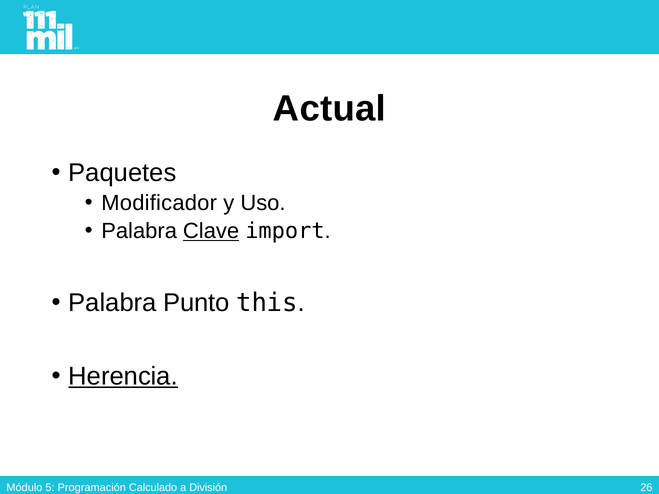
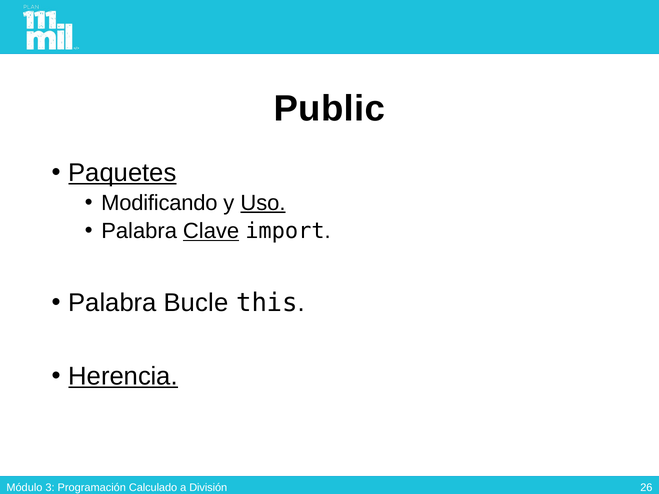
Actual: Actual -> Public
Paquetes underline: none -> present
Modificador: Modificador -> Modificando
Uso underline: none -> present
Punto: Punto -> Bucle
5: 5 -> 3
